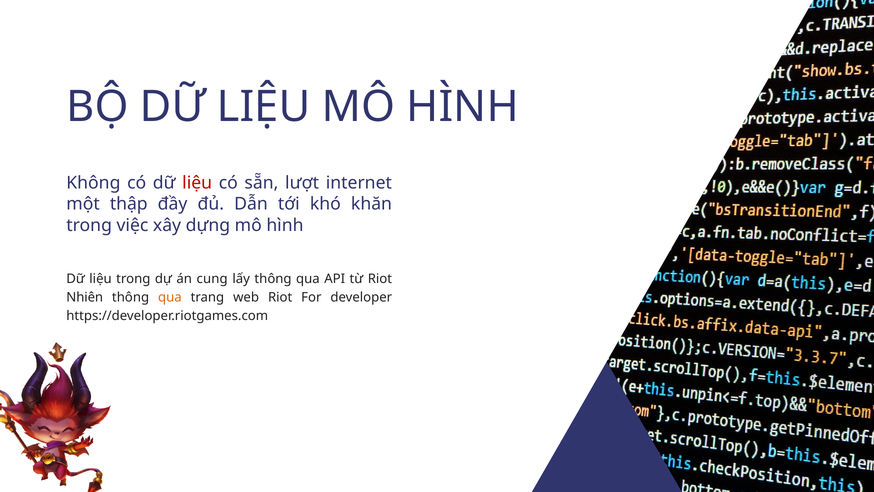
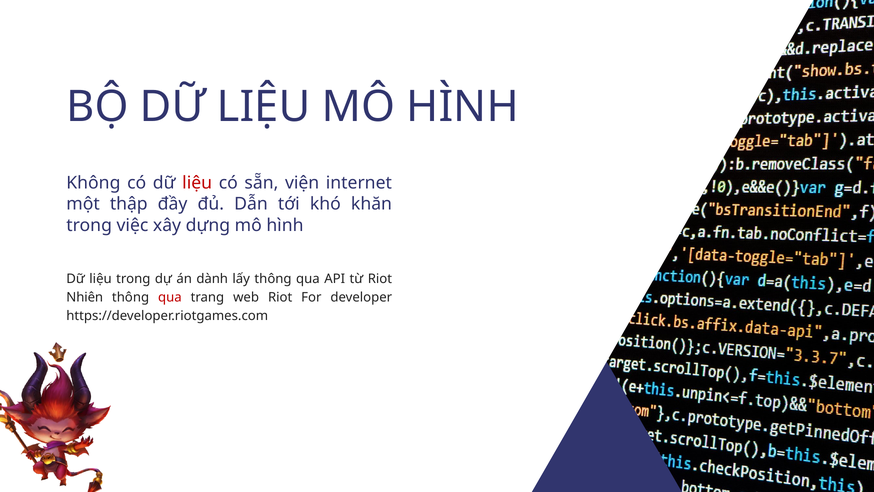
lượt: lượt -> viện
cung: cung -> dành
qua at (170, 297) colour: orange -> red
